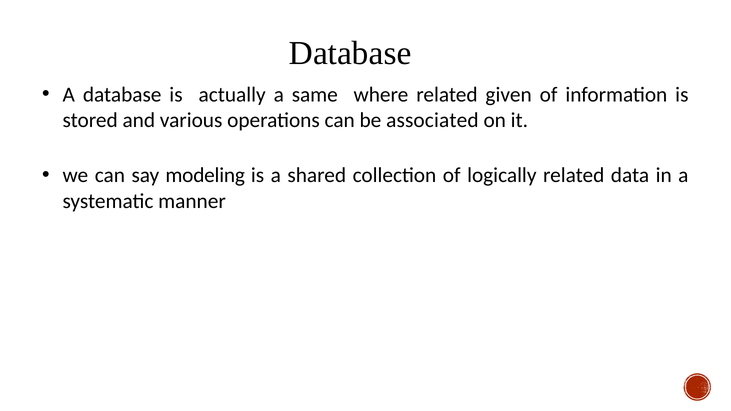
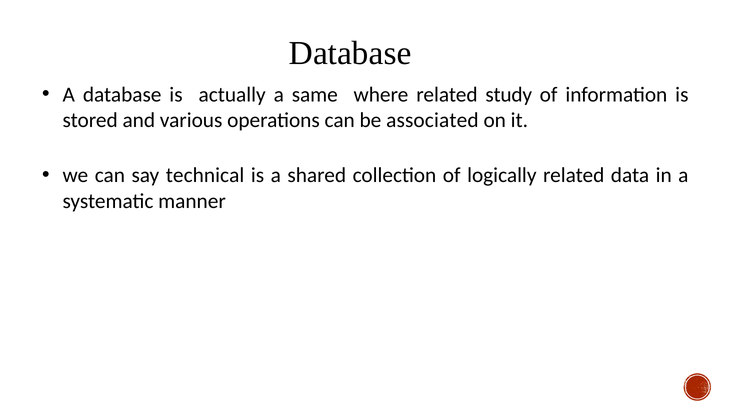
given: given -> study
modeling: modeling -> technical
